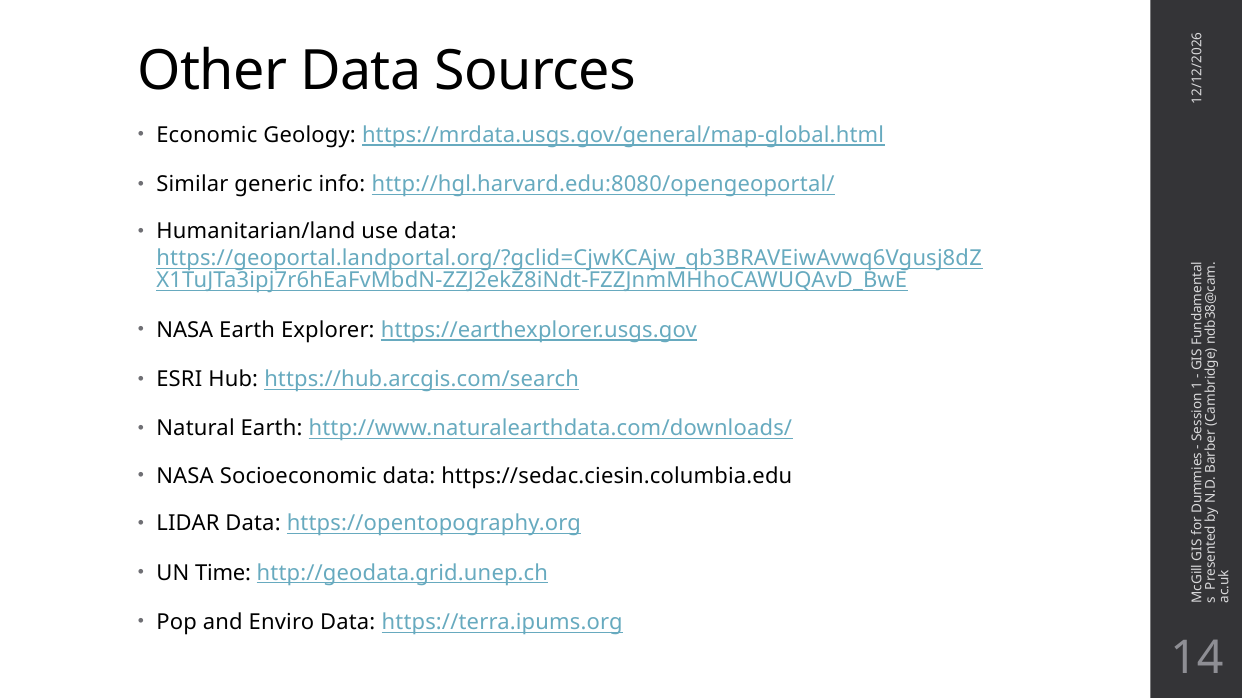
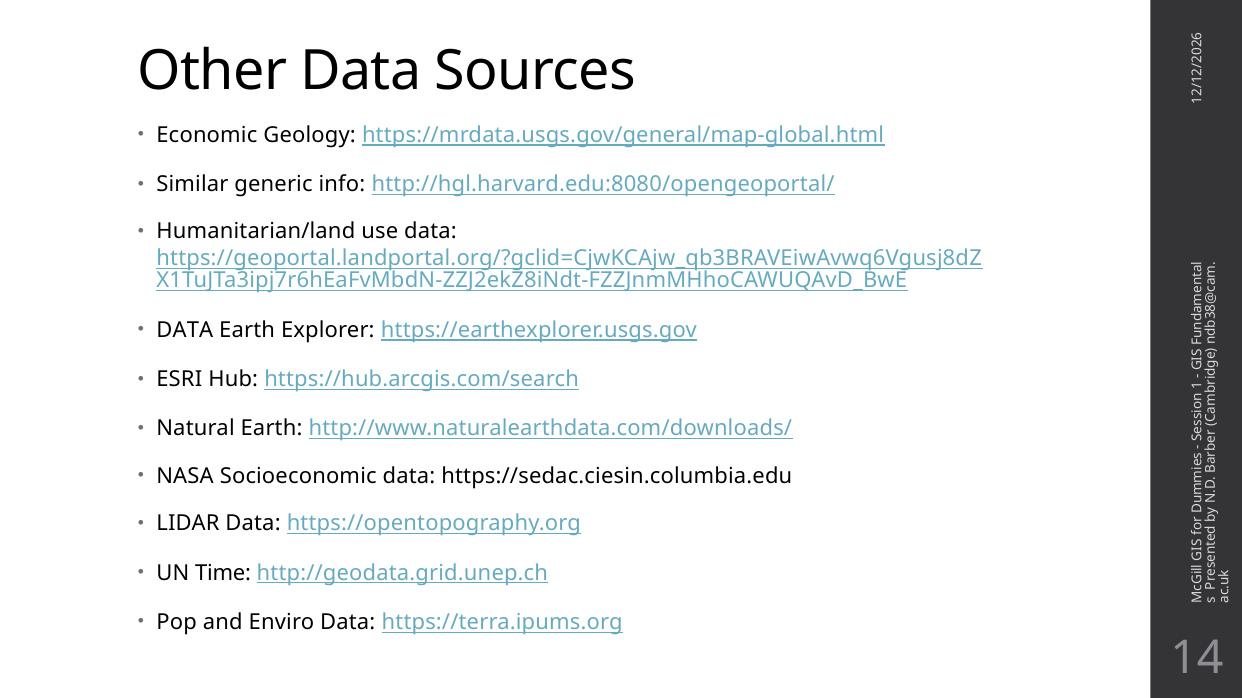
NASA at (185, 330): NASA -> DATA
